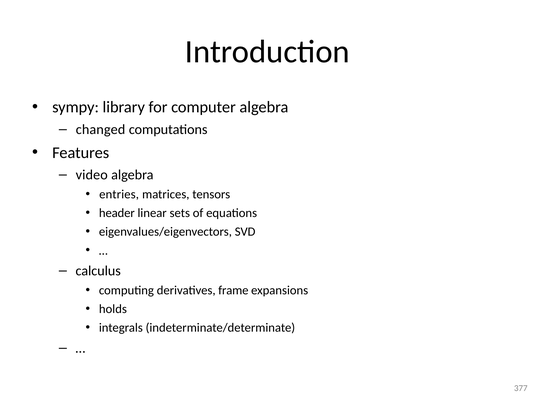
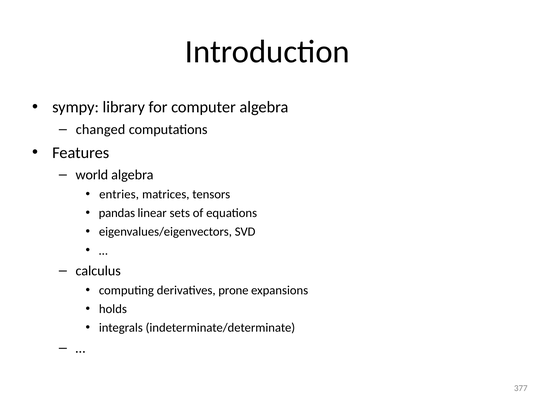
video: video -> world
header: header -> pandas
frame: frame -> prone
